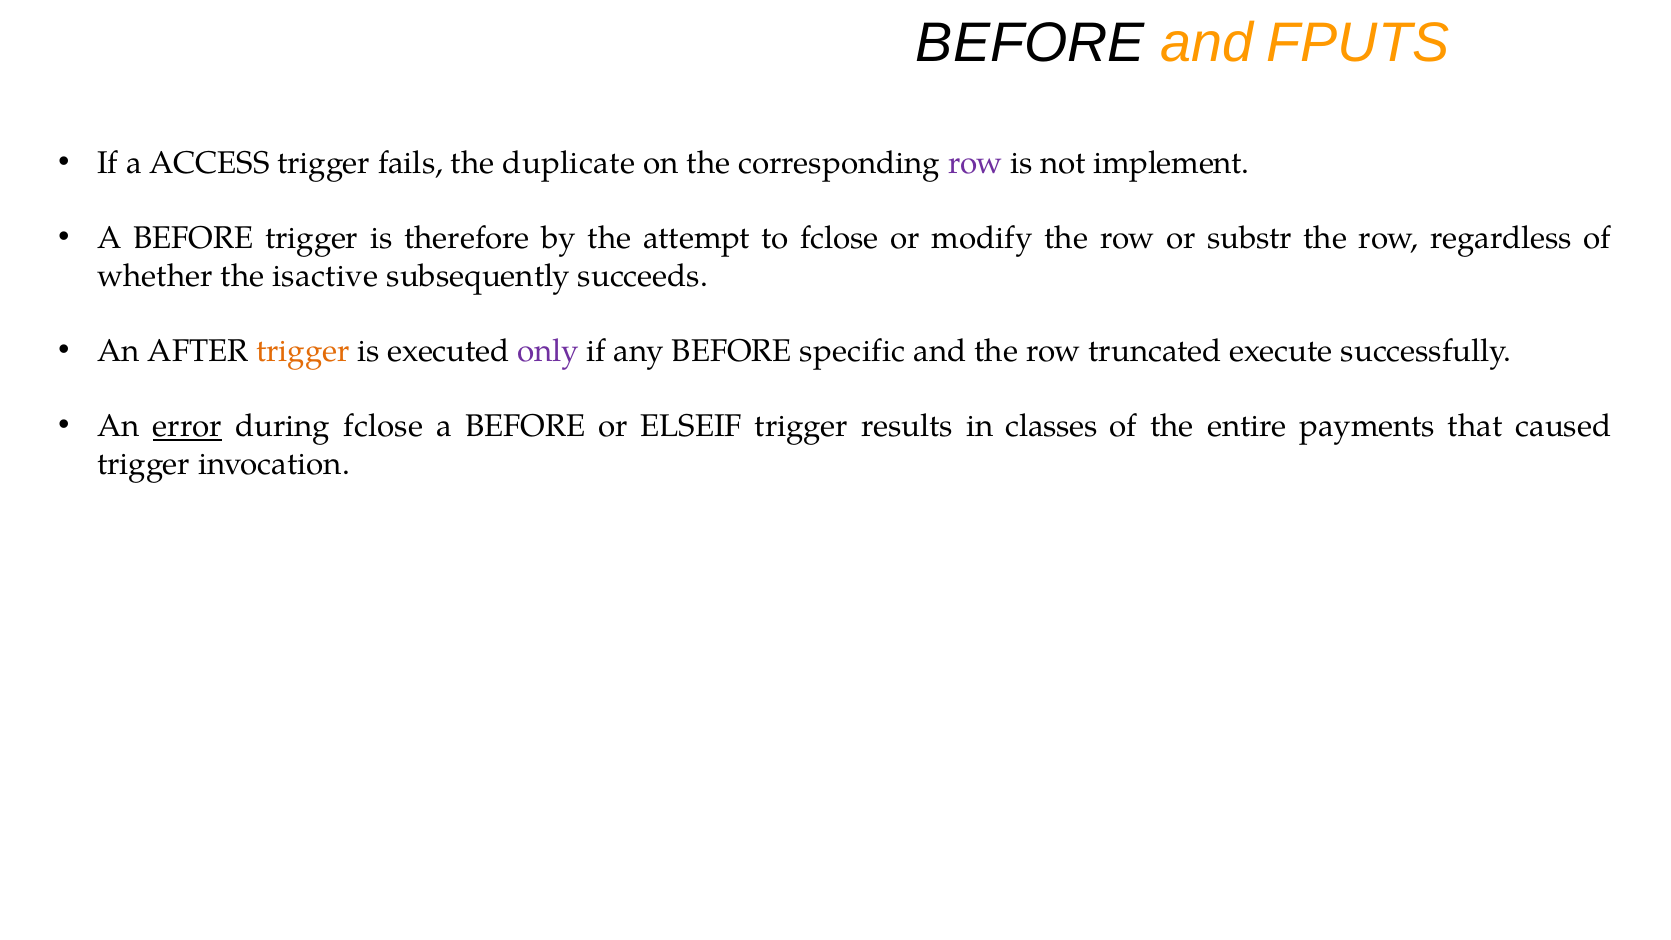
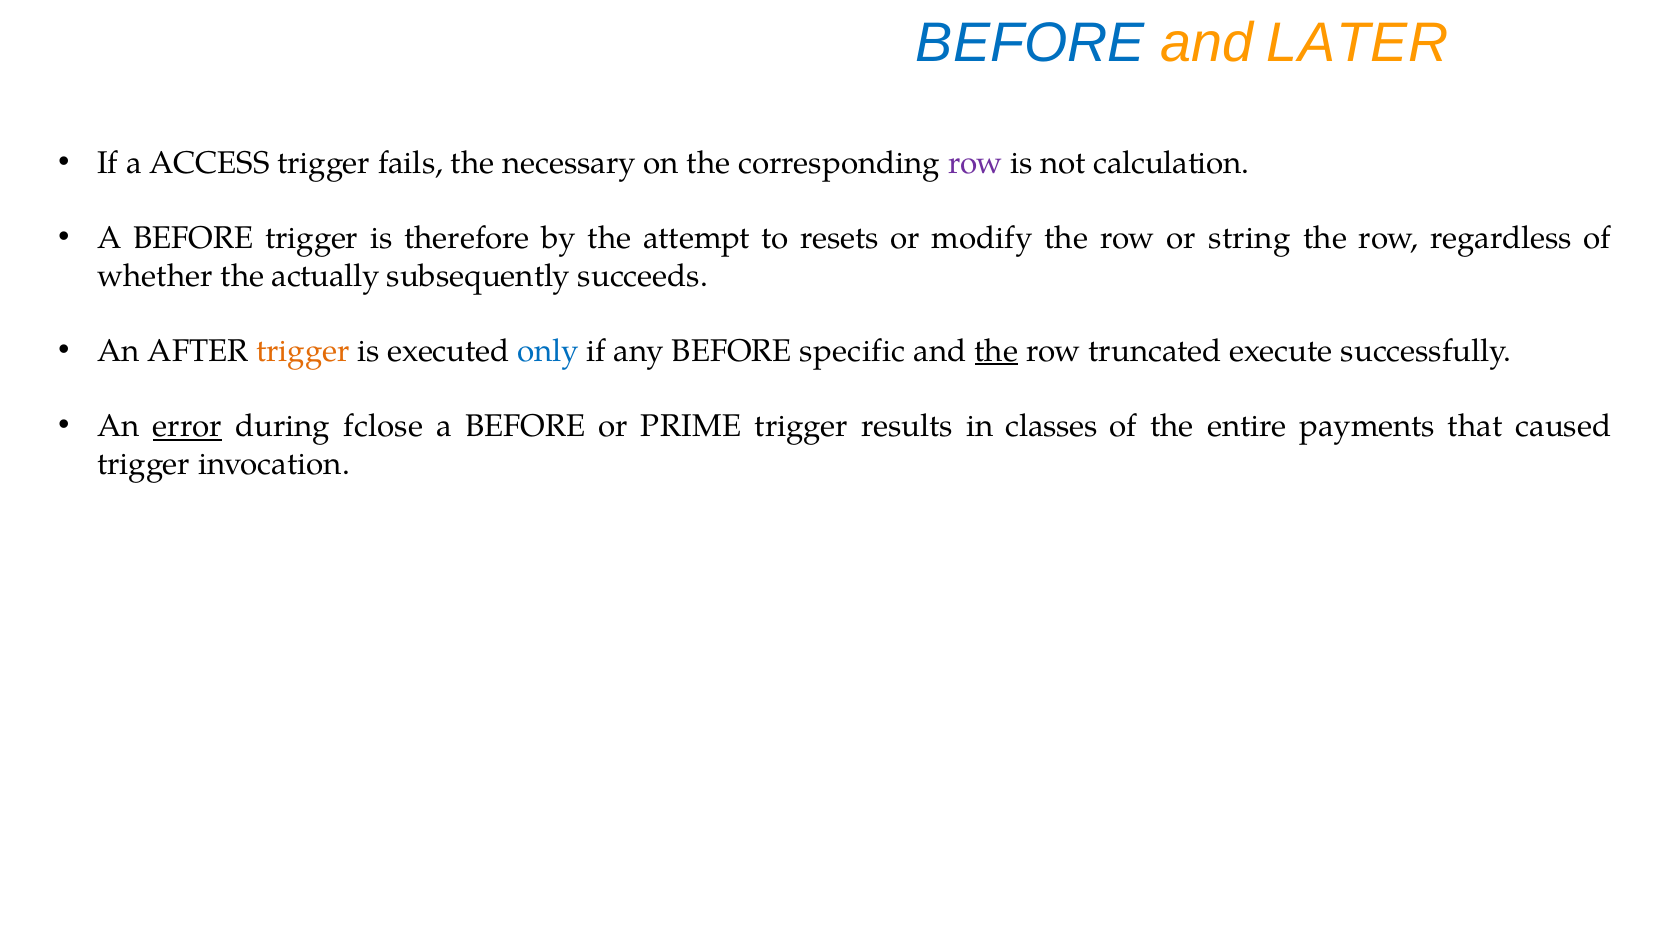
BEFORE at (1030, 43) colour: black -> blue
FPUTS: FPUTS -> LATER
duplicate: duplicate -> necessary
implement: implement -> calculation
to fclose: fclose -> resets
substr: substr -> string
isactive: isactive -> actually
only colour: purple -> blue
the at (996, 351) underline: none -> present
ELSEIF: ELSEIF -> PRIME
